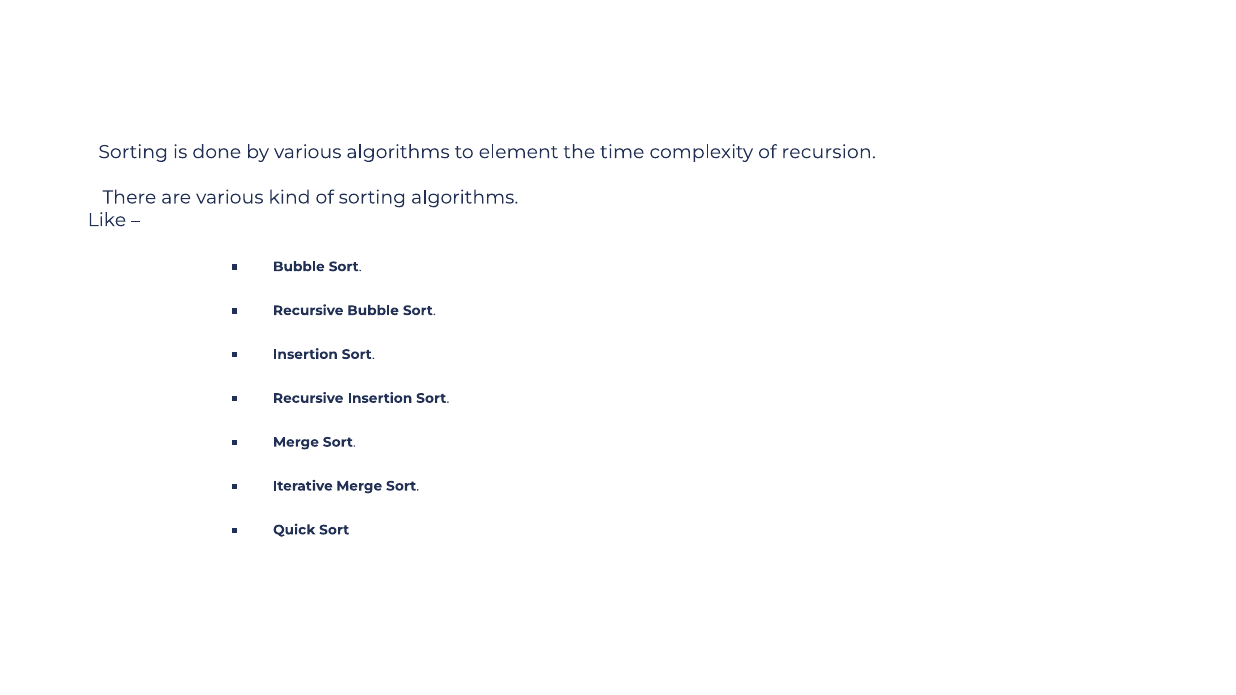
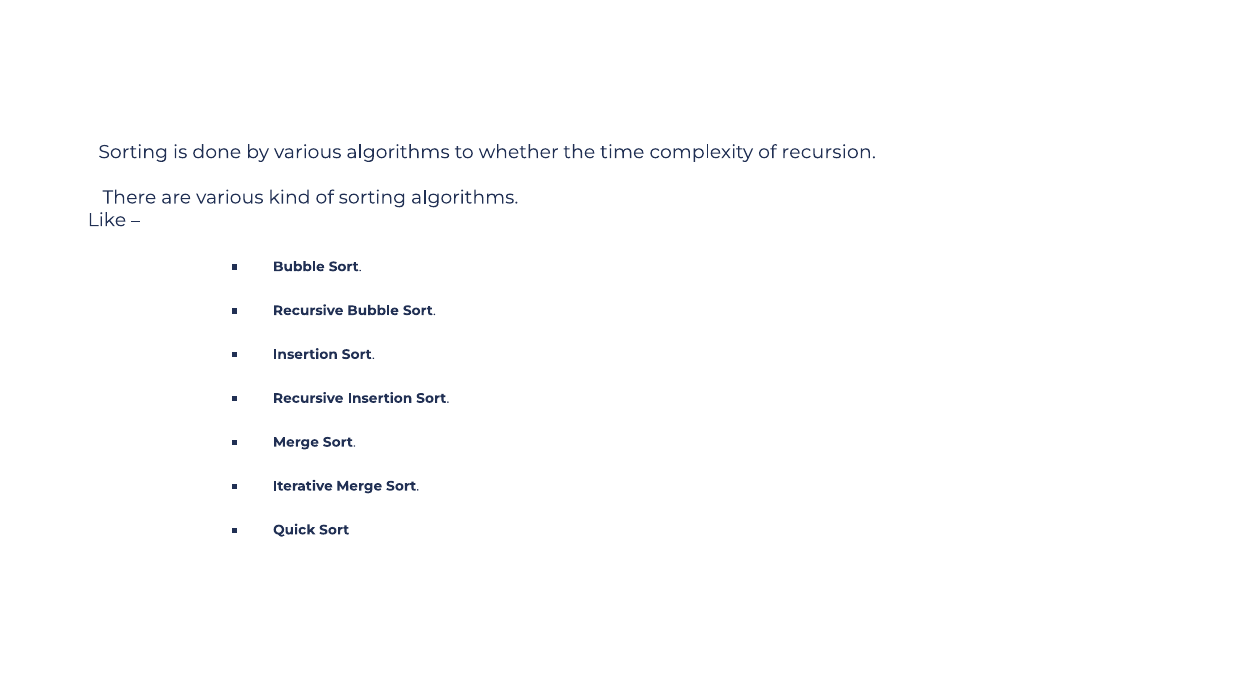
element: element -> whether
